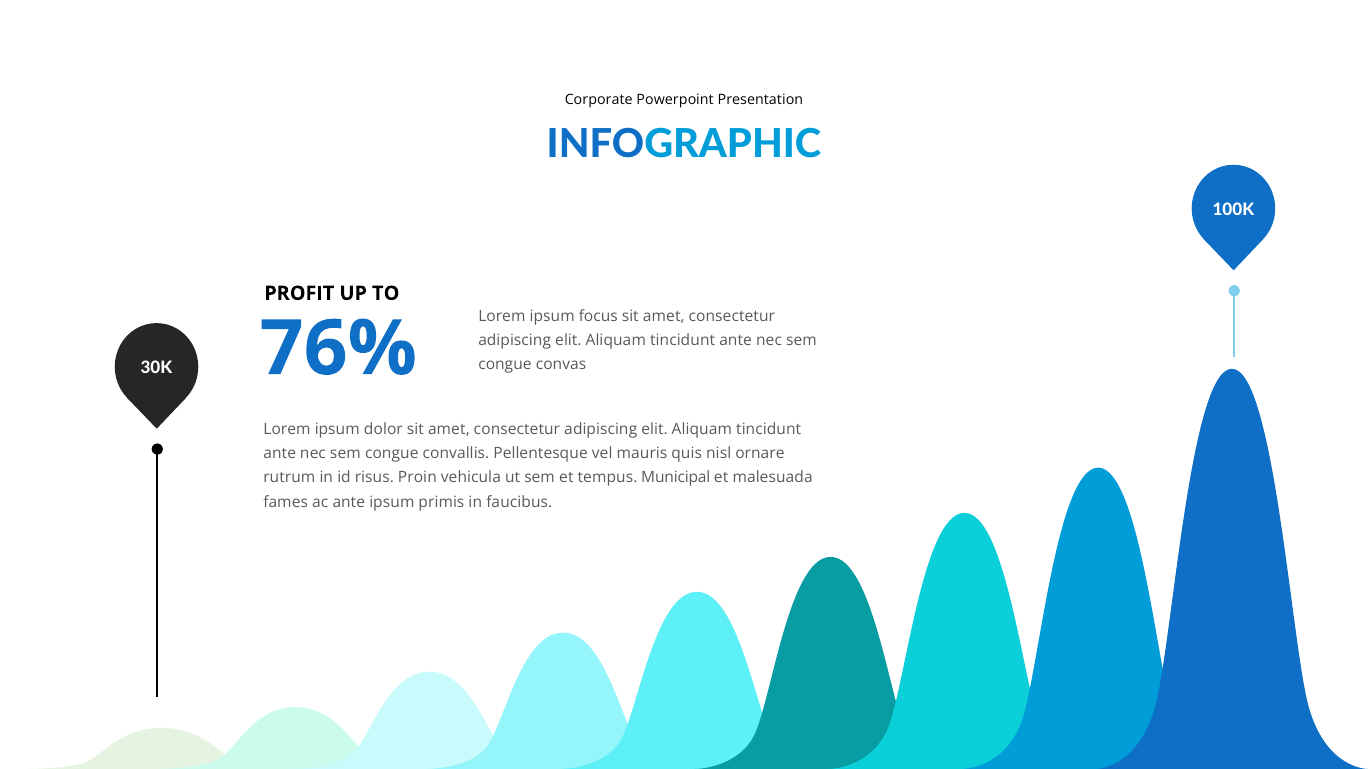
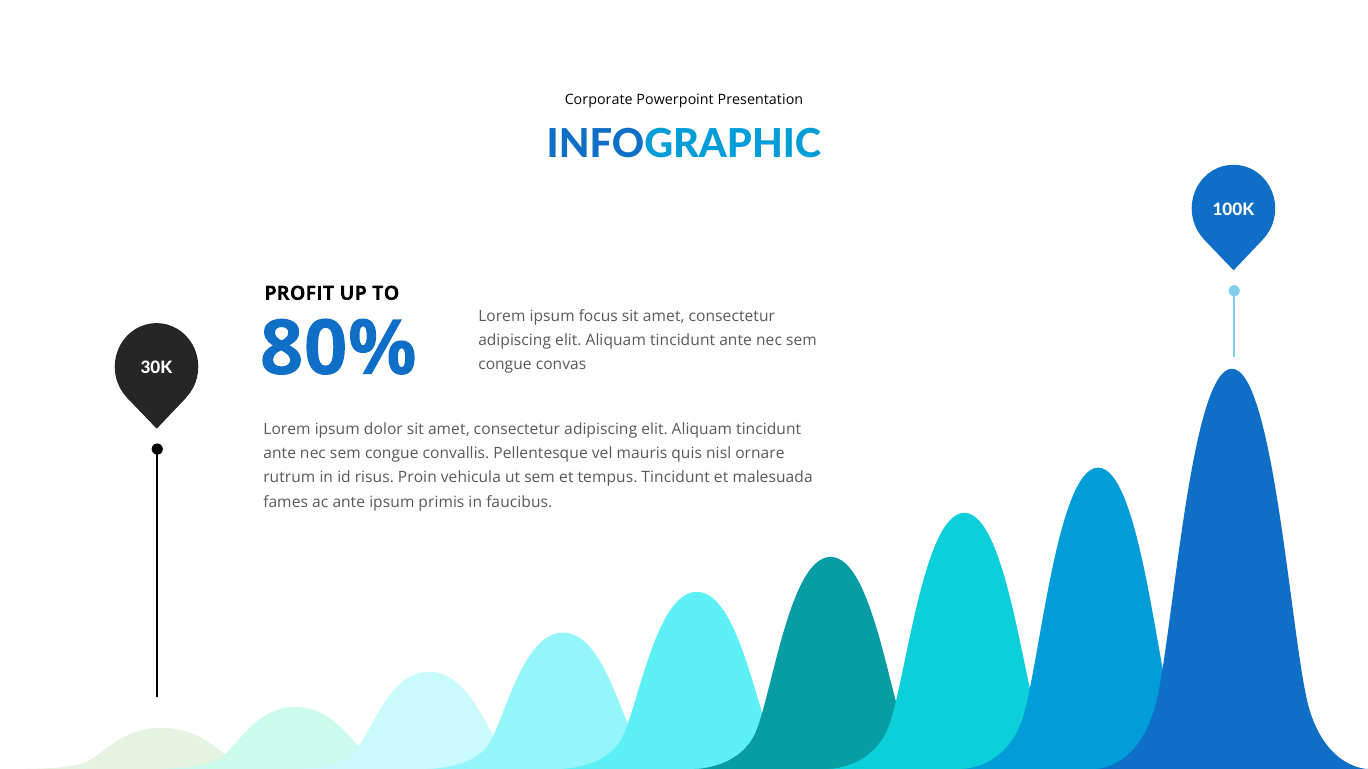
76%: 76% -> 80%
tempus Municipal: Municipal -> Tincidunt
